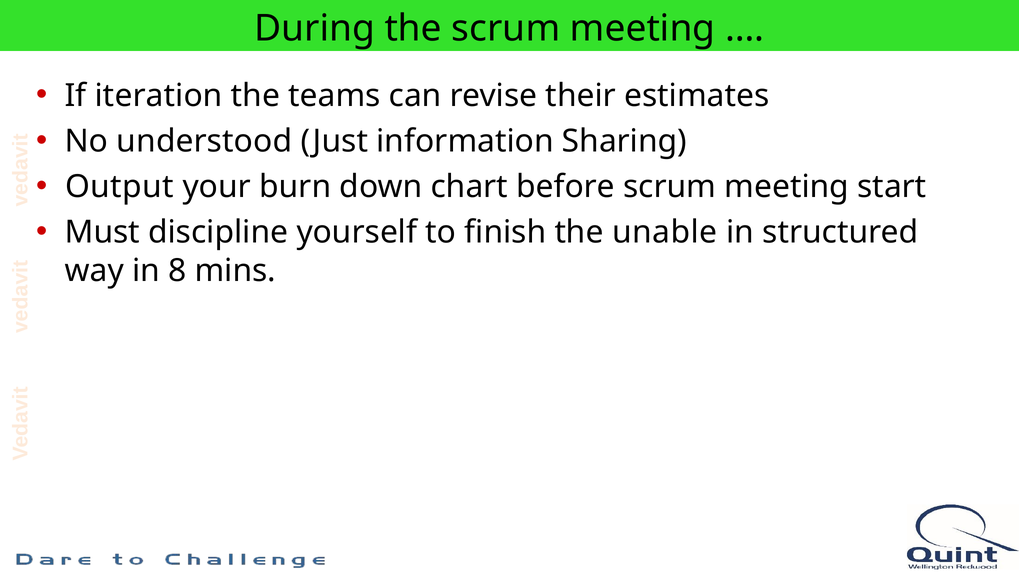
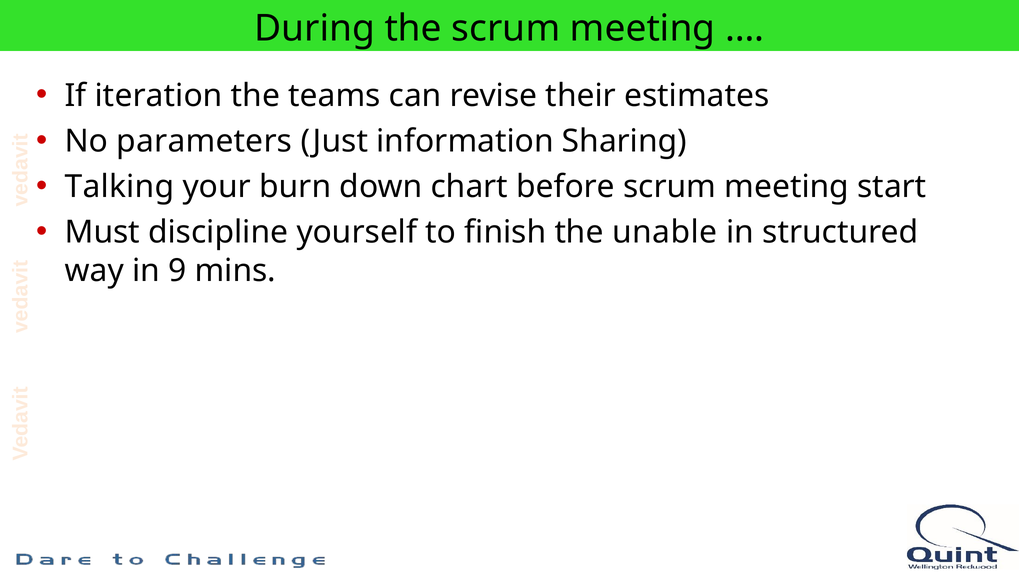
understood: understood -> parameters
Output: Output -> Talking
8: 8 -> 9
